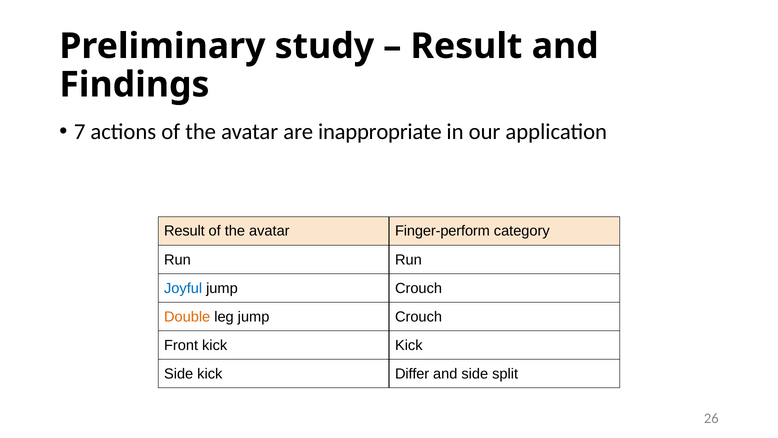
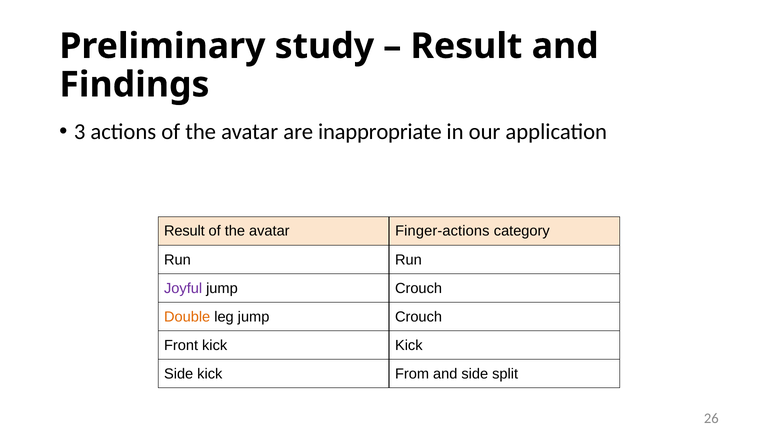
7: 7 -> 3
Finger-perform: Finger-perform -> Finger-actions
Joyful colour: blue -> purple
Differ: Differ -> From
